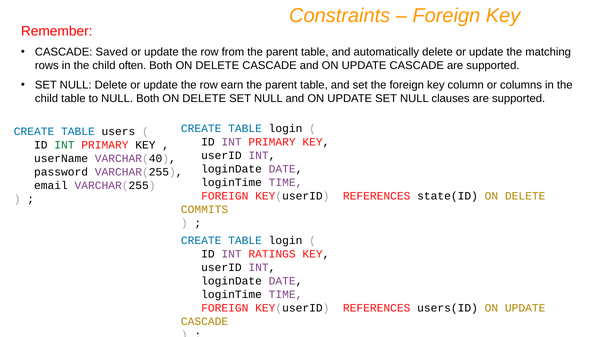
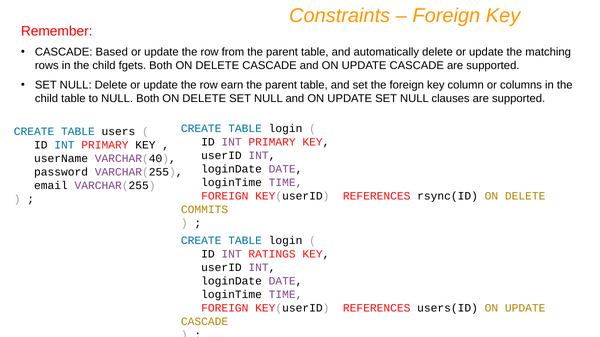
Saved: Saved -> Based
often: often -> fgets
INT at (64, 145) colour: green -> blue
state(ID: state(ID -> rsync(ID
